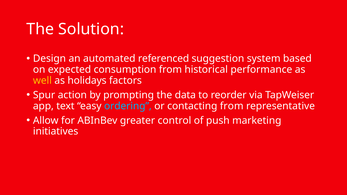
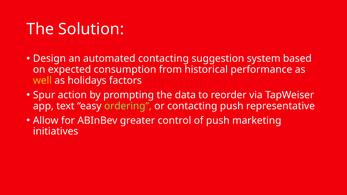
automated referenced: referenced -> contacting
ordering colour: light blue -> light green
contacting from: from -> push
